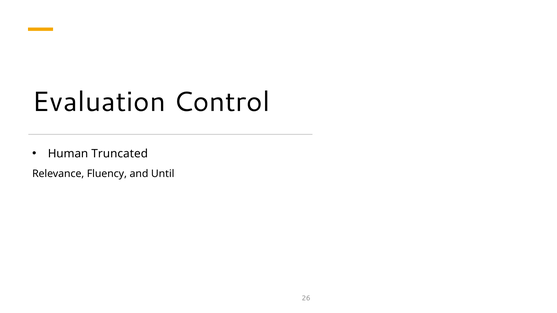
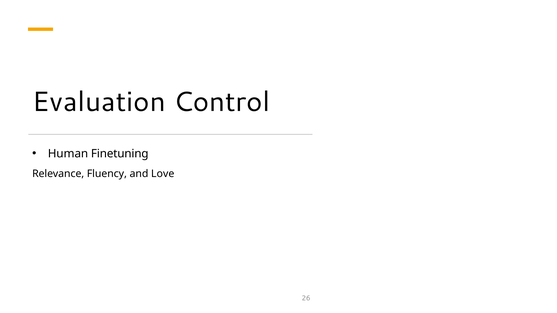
Truncated: Truncated -> Finetuning
Until: Until -> Love
